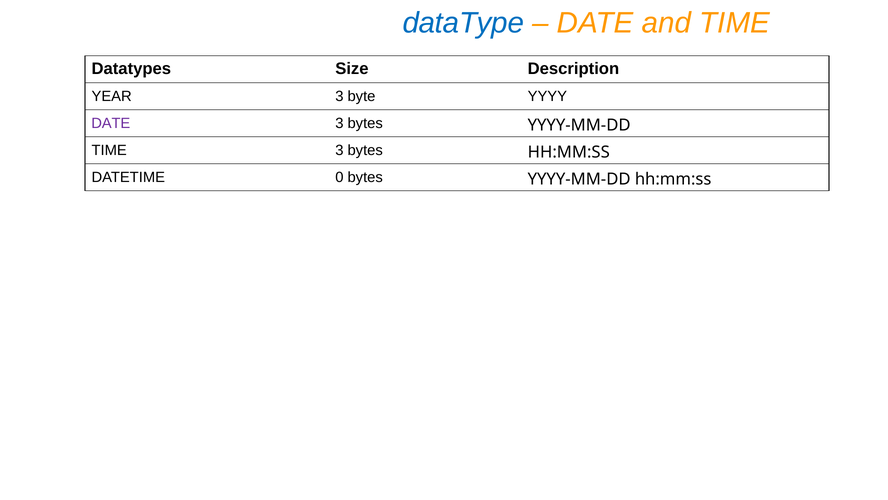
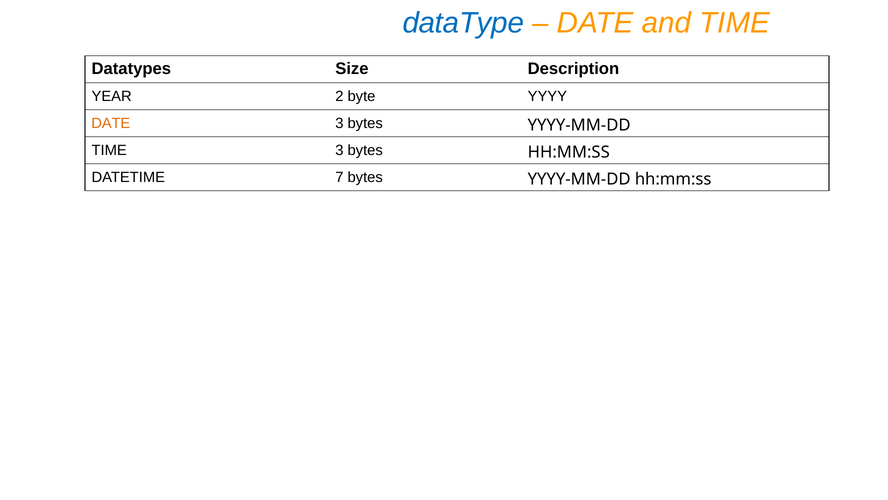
YEAR 3: 3 -> 2
DATE at (111, 123) colour: purple -> orange
0: 0 -> 7
